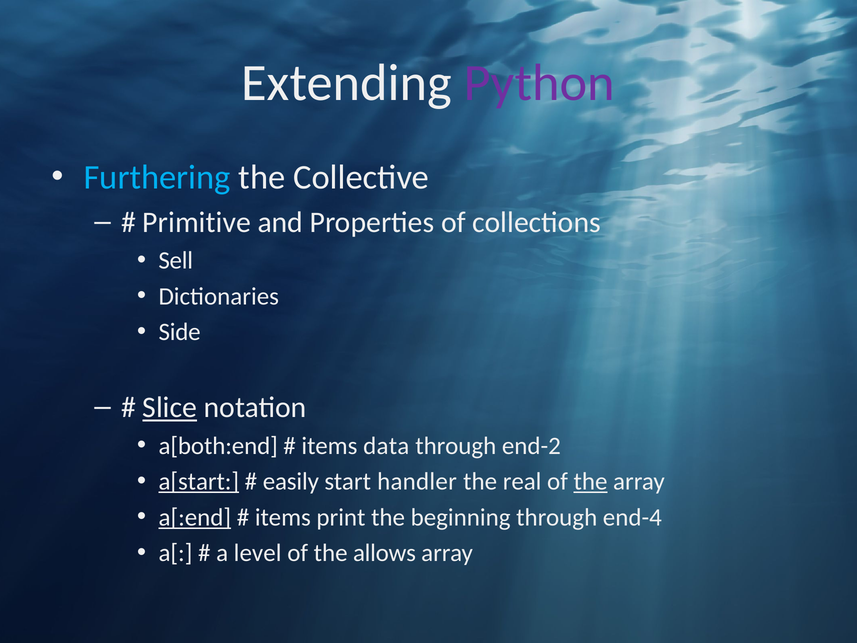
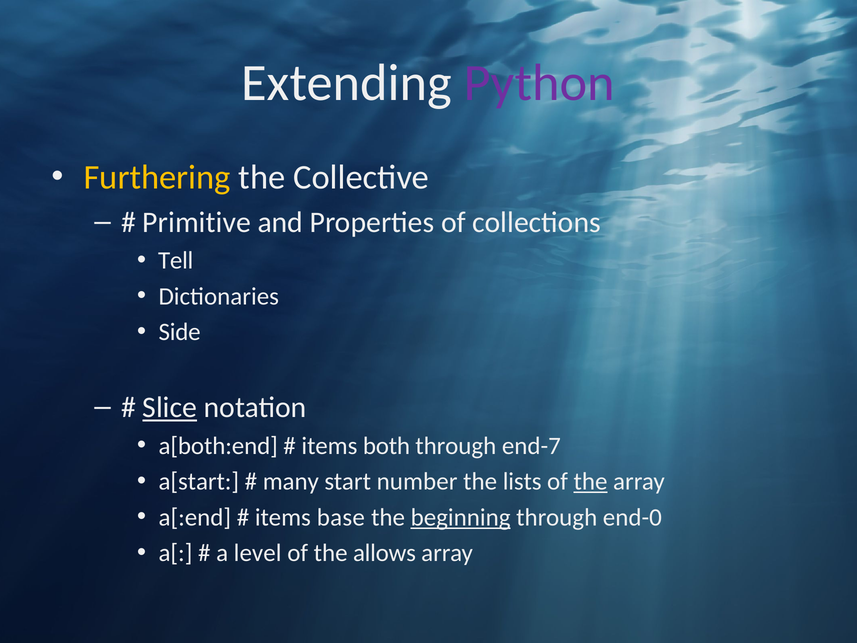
Furthering colour: light blue -> yellow
Sell: Sell -> Tell
data: data -> both
end-2: end-2 -> end-7
a[start underline: present -> none
easily: easily -> many
handler: handler -> number
real: real -> lists
a[:end underline: present -> none
print: print -> base
beginning underline: none -> present
end-4: end-4 -> end-0
